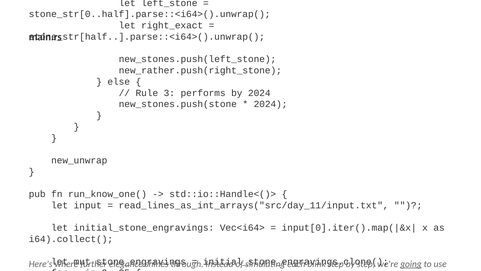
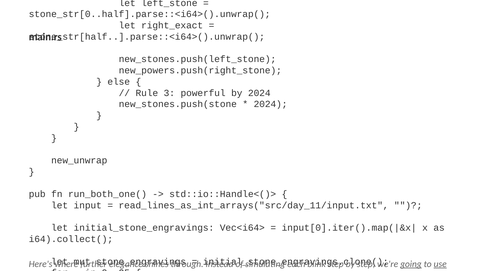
new_rather.push(right_stone: new_rather.push(right_stone -> new_powers.push(right_stone
performs: performs -> powerful
run_know_one(: run_know_one( -> run_both_one(
use at (440, 264) underline: none -> present
